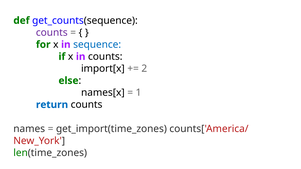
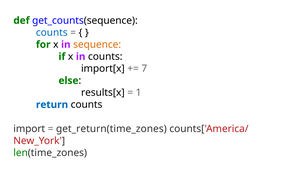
counts at (52, 33) colour: purple -> blue
sequence colour: blue -> orange
2: 2 -> 7
names[x: names[x -> results[x
names: names -> import
get_import(time_zones: get_import(time_zones -> get_return(time_zones
